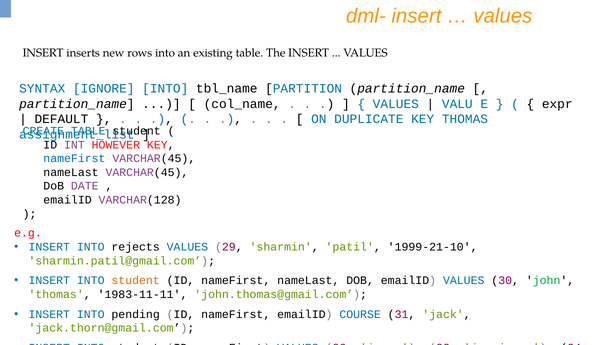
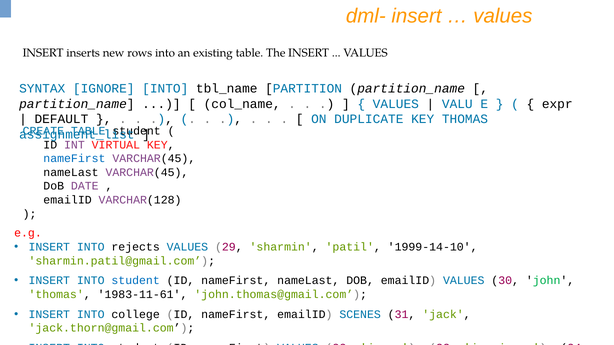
HOWEVER: HOWEVER -> VIRTUAL
1999-21-10: 1999-21-10 -> 1999-14-10
student at (136, 281) colour: orange -> blue
1983-11-11: 1983-11-11 -> 1983-11-61
pending: pending -> college
COURSE: COURSE -> SCENES
